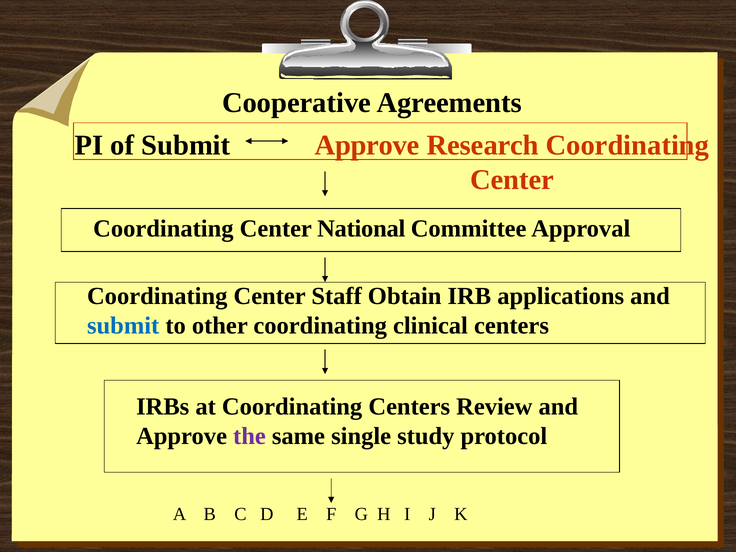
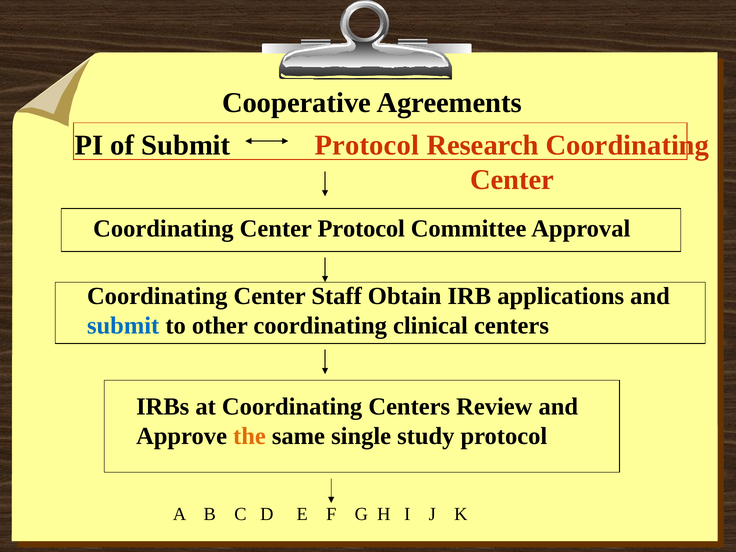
Approve at (367, 145): Approve -> Protocol
Center National: National -> Protocol
the colour: purple -> orange
